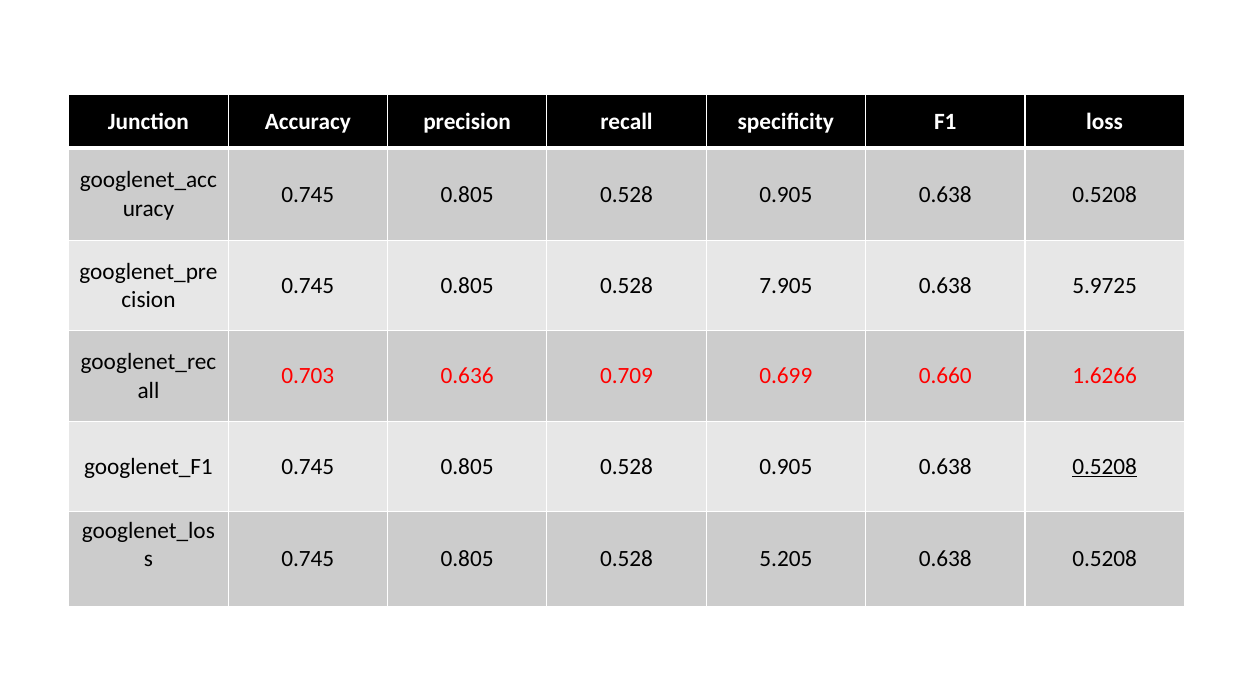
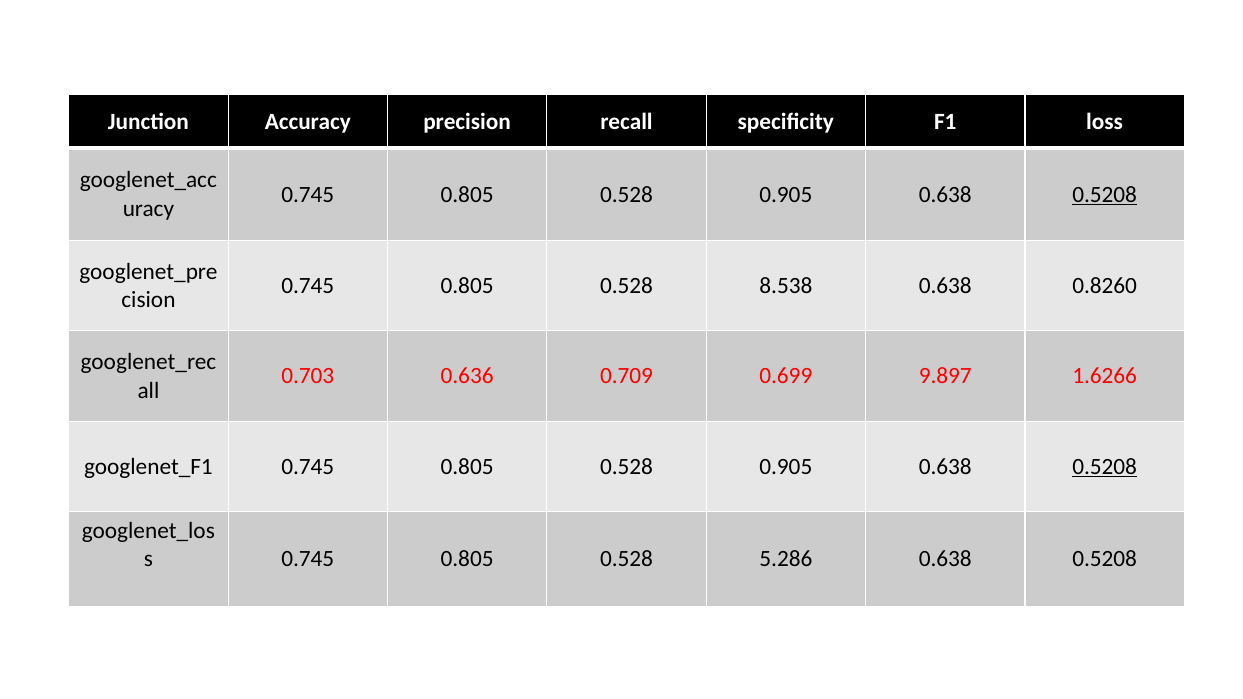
0.5208 at (1105, 195) underline: none -> present
7.905: 7.905 -> 8.538
5.9725: 5.9725 -> 0.8260
0.660: 0.660 -> 9.897
5.205: 5.205 -> 5.286
